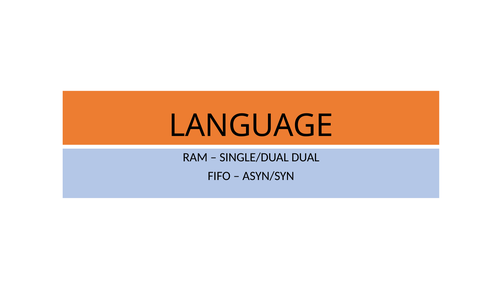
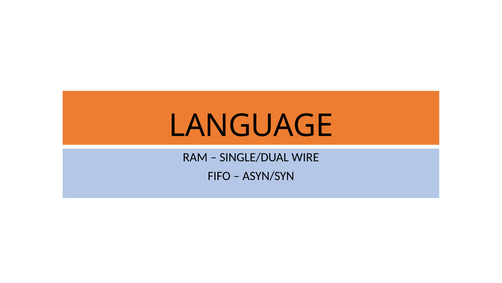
DUAL: DUAL -> WIRE
